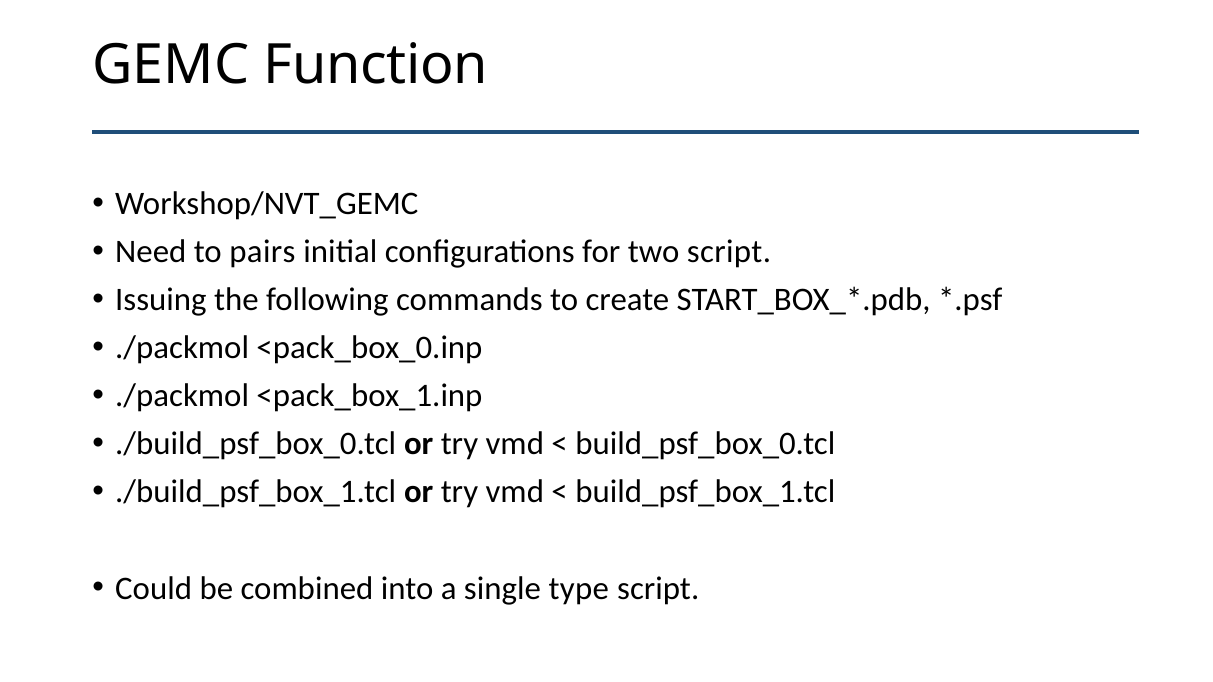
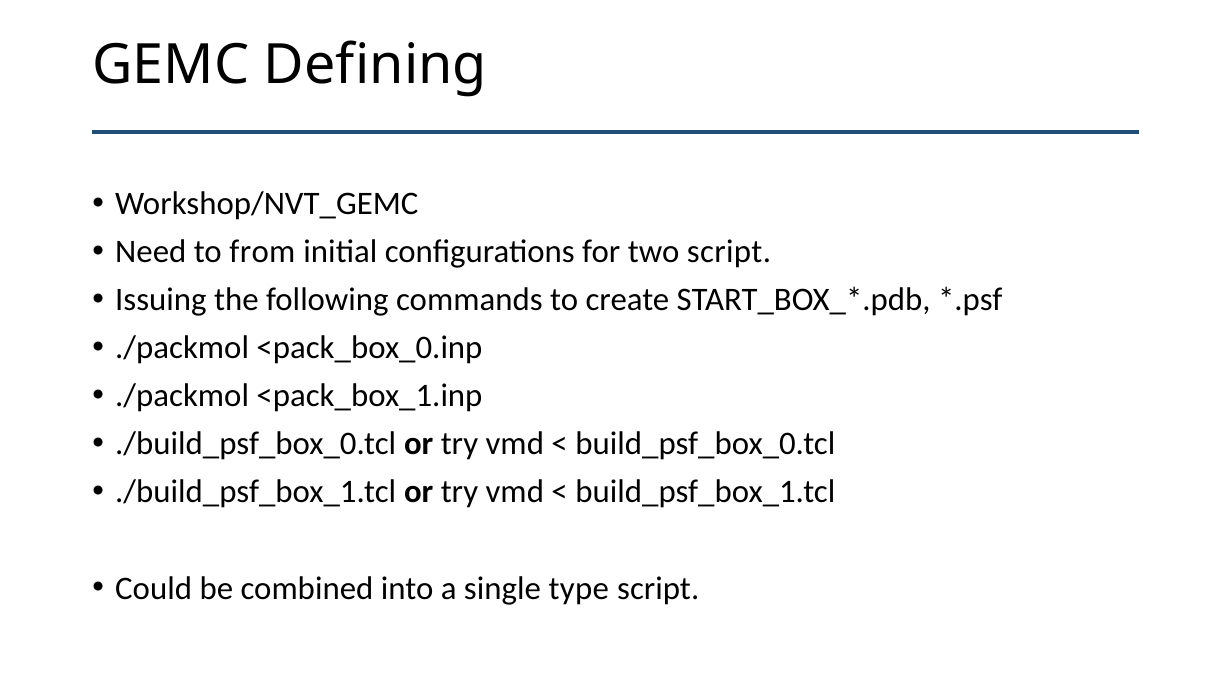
Function: Function -> Defining
pairs: pairs -> from
